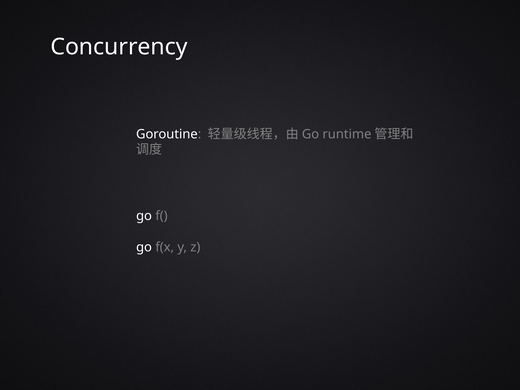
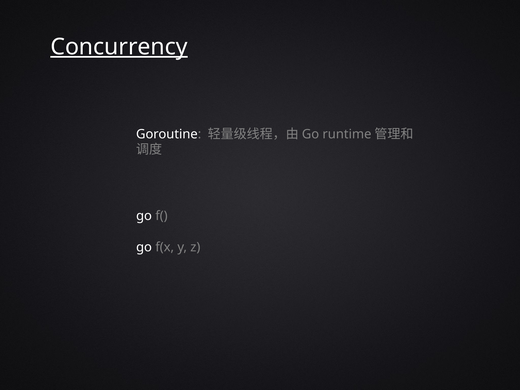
Concurrency underline: none -> present
